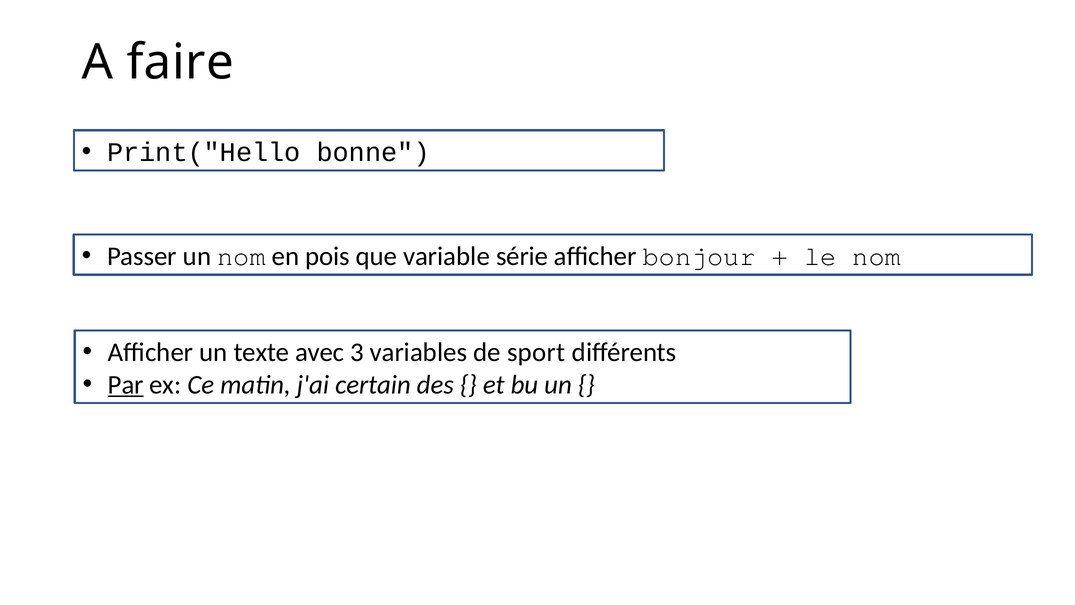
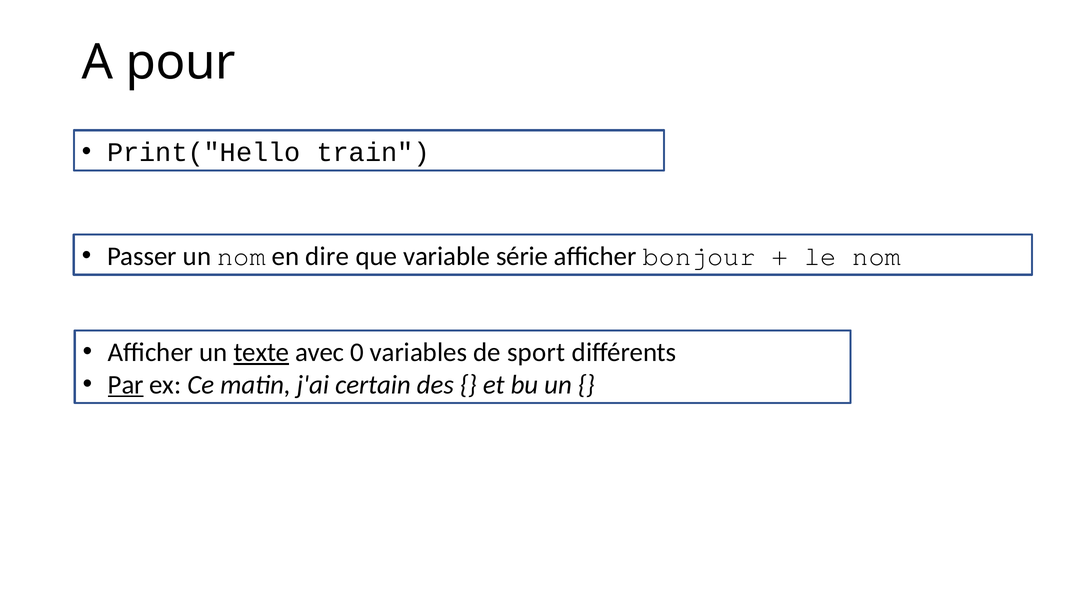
faire: faire -> pour
bonne: bonne -> train
pois: pois -> dire
texte underline: none -> present
3: 3 -> 0
